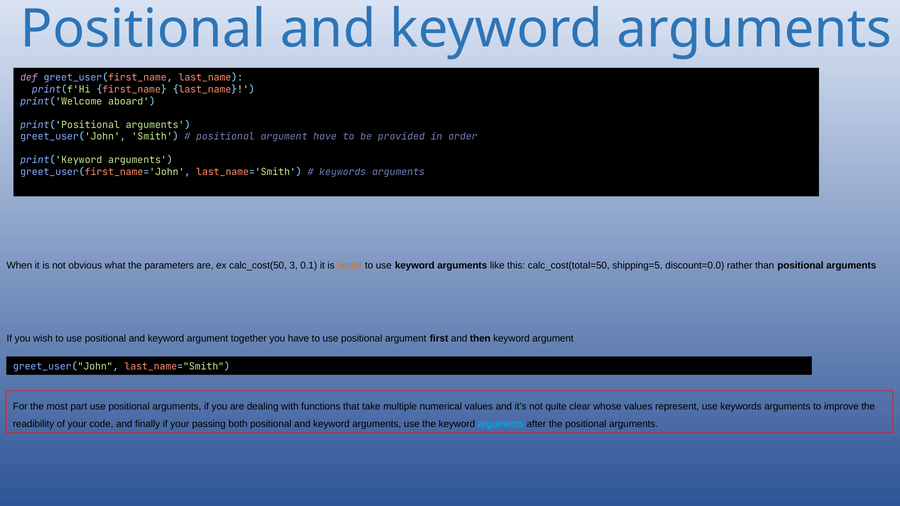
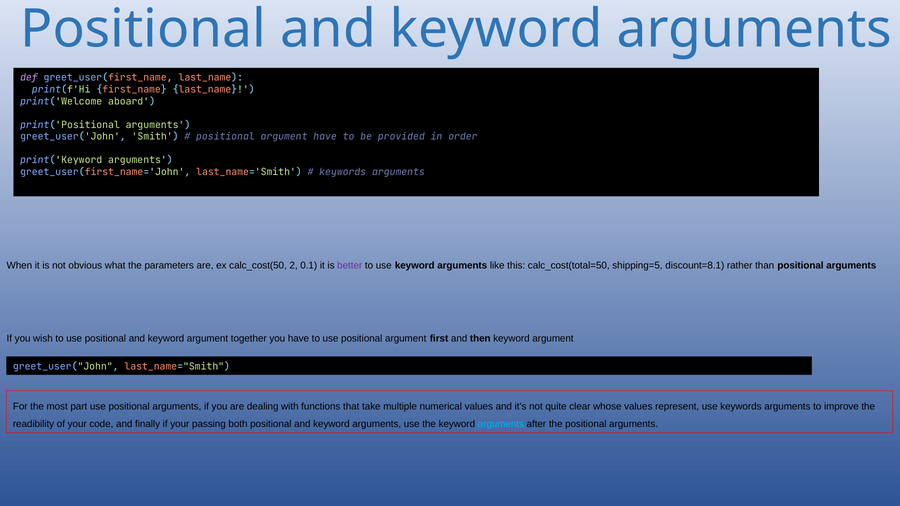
3: 3 -> 2
better colour: orange -> purple
discount=0.0: discount=0.0 -> discount=8.1
